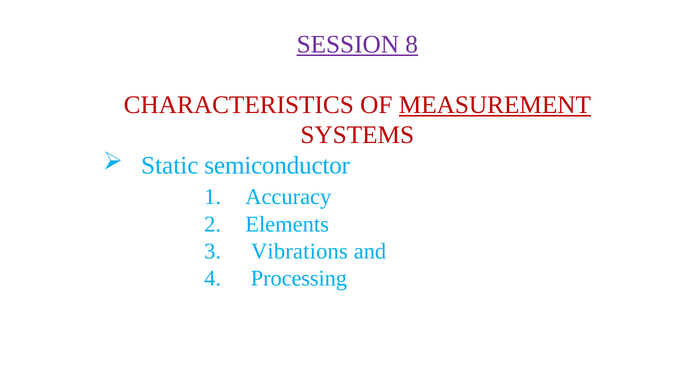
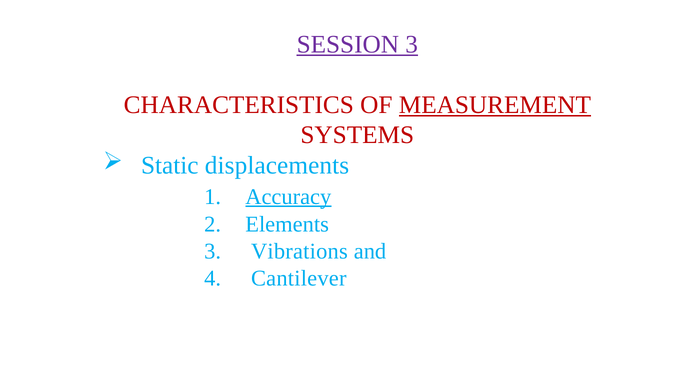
SESSION 8: 8 -> 3
semiconductor: semiconductor -> displacements
Accuracy underline: none -> present
Processing: Processing -> Cantilever
